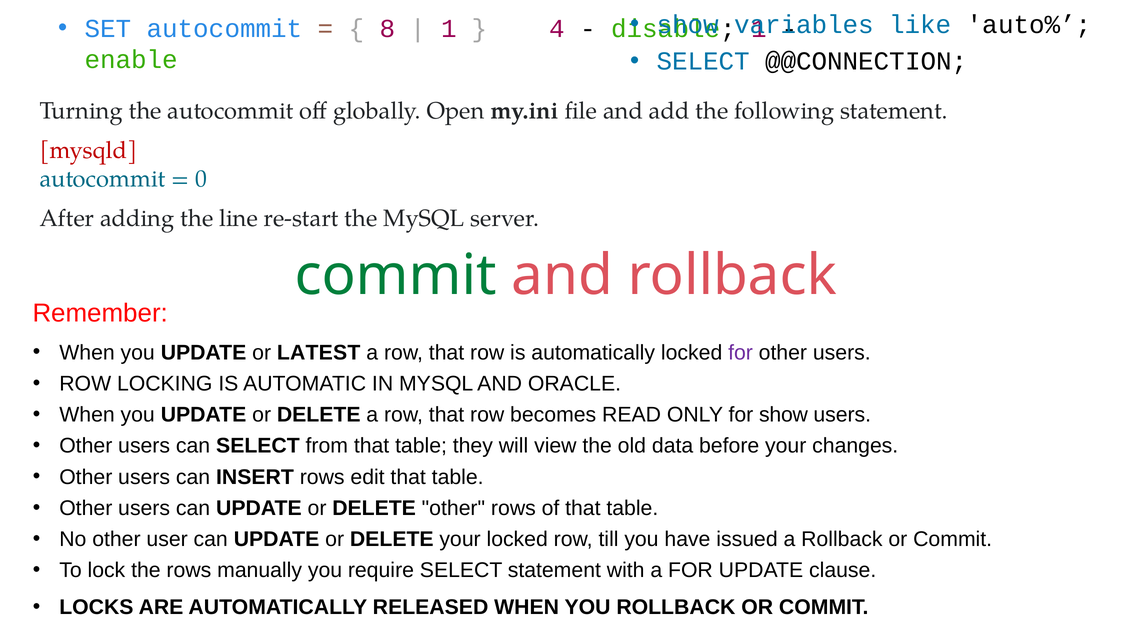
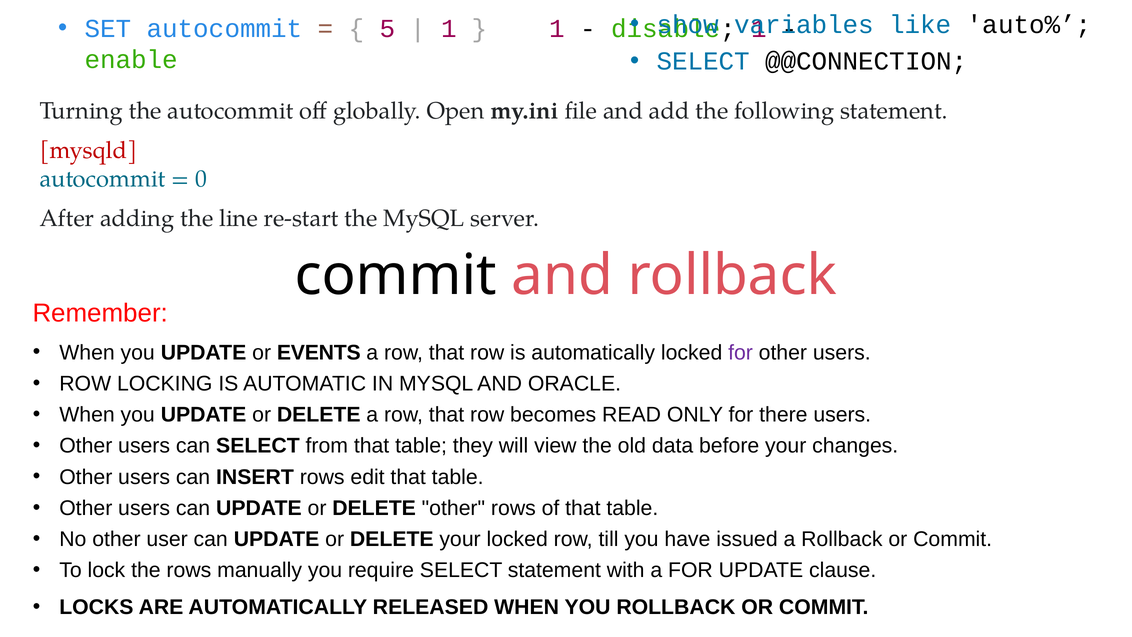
8: 8 -> 5
4 at (557, 29): 4 -> 1
commit at (396, 276) colour: green -> black
LATEST: LATEST -> EVENTS
for show: show -> there
